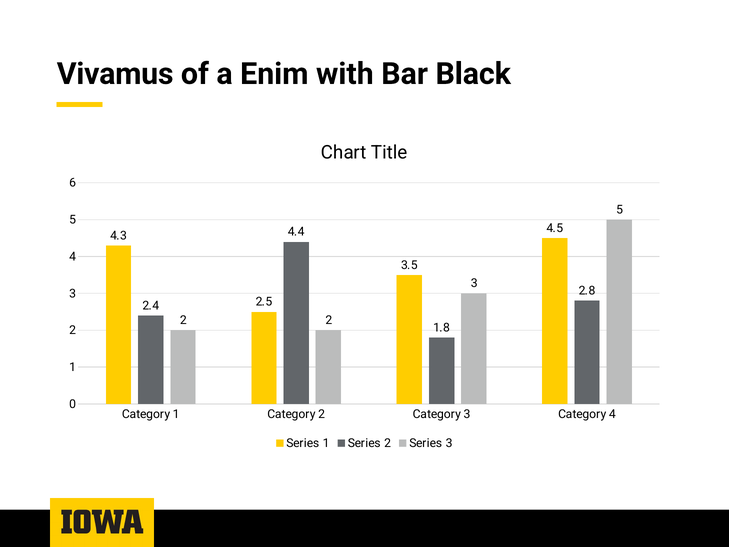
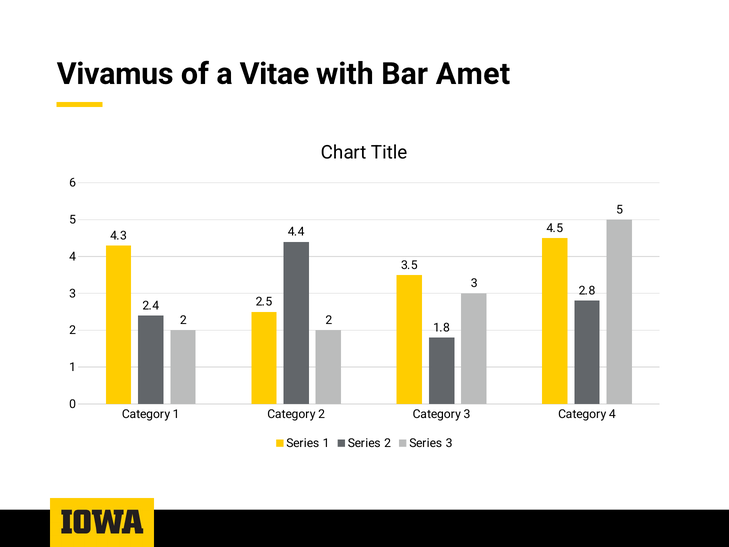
Enim: Enim -> Vitae
Black: Black -> Amet
